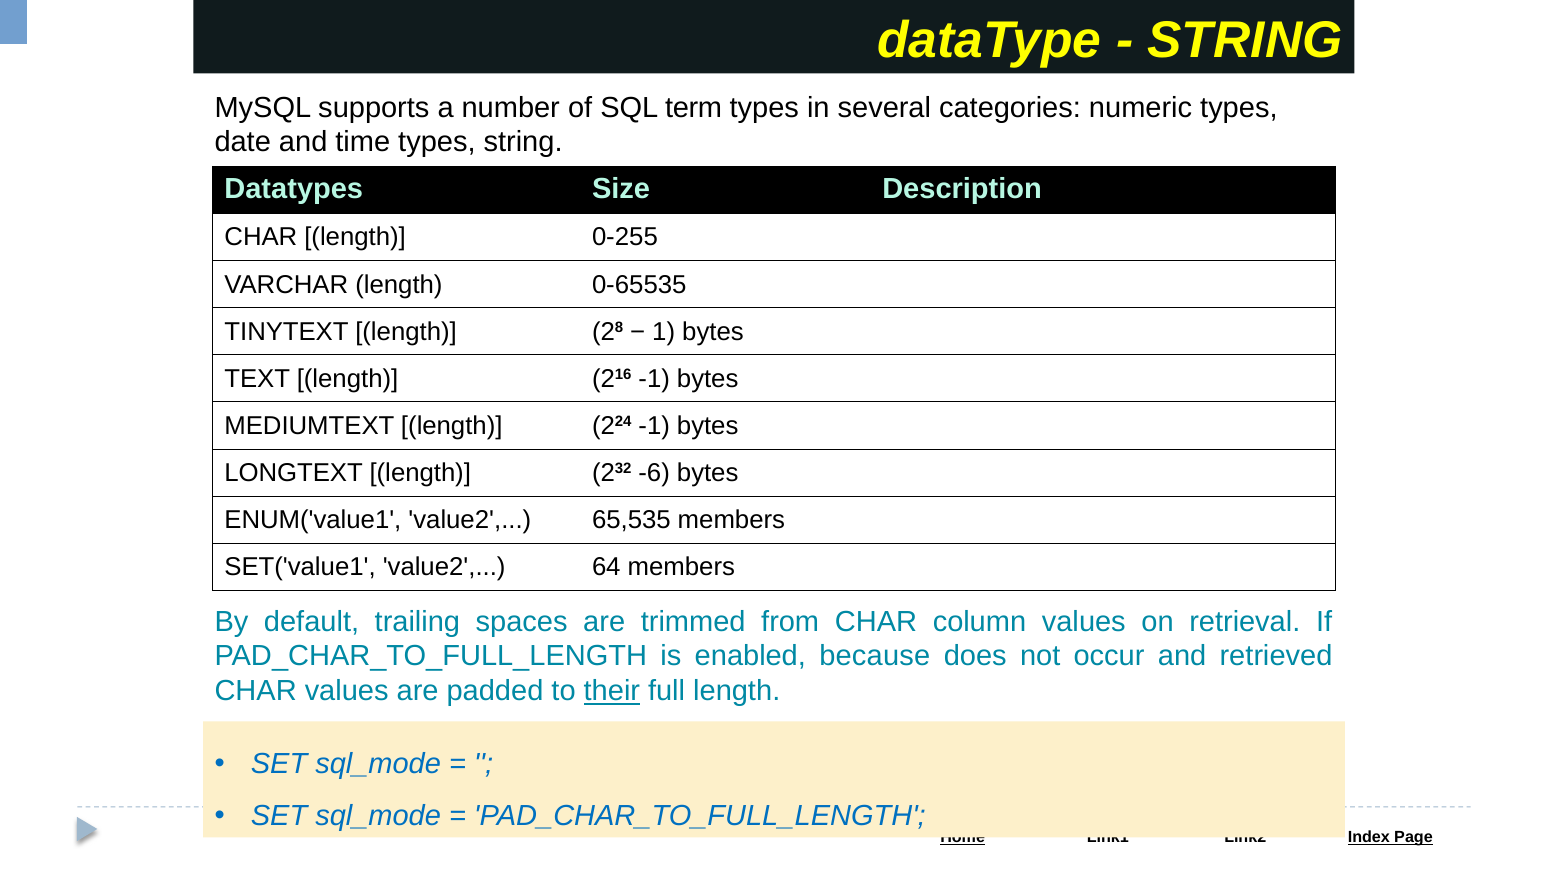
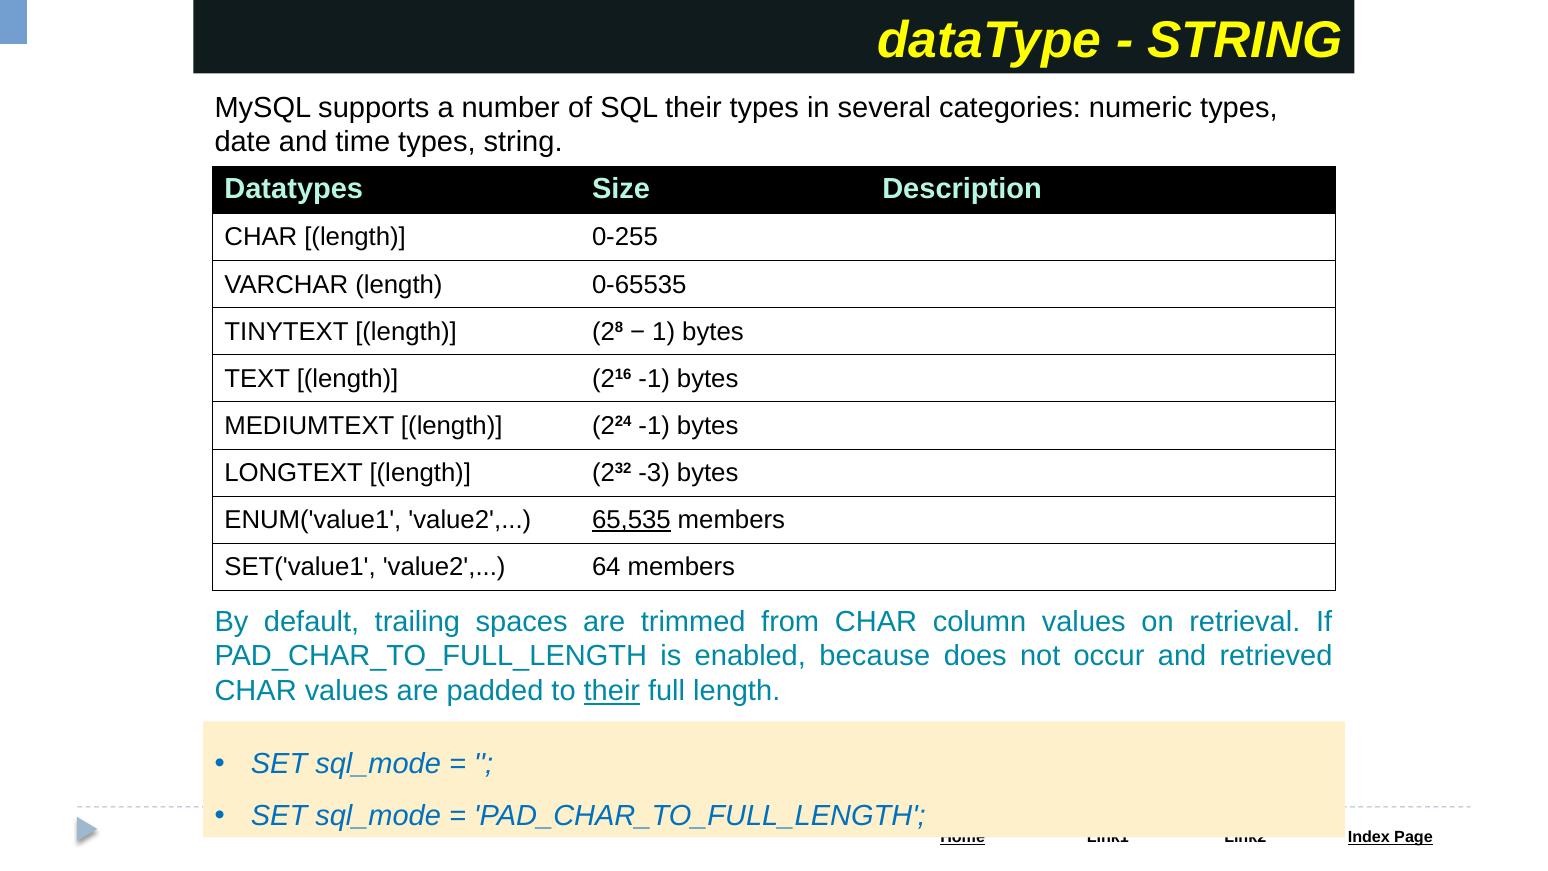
SQL term: term -> their
-6: -6 -> -3
65,535 underline: none -> present
